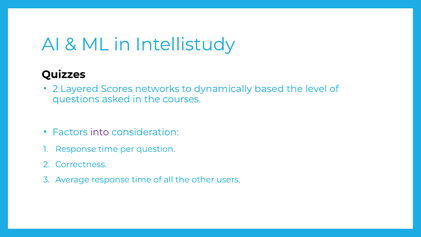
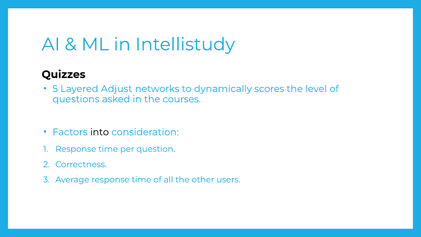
2 at (55, 89): 2 -> 5
Scores: Scores -> Adjust
based: based -> scores
into colour: purple -> black
